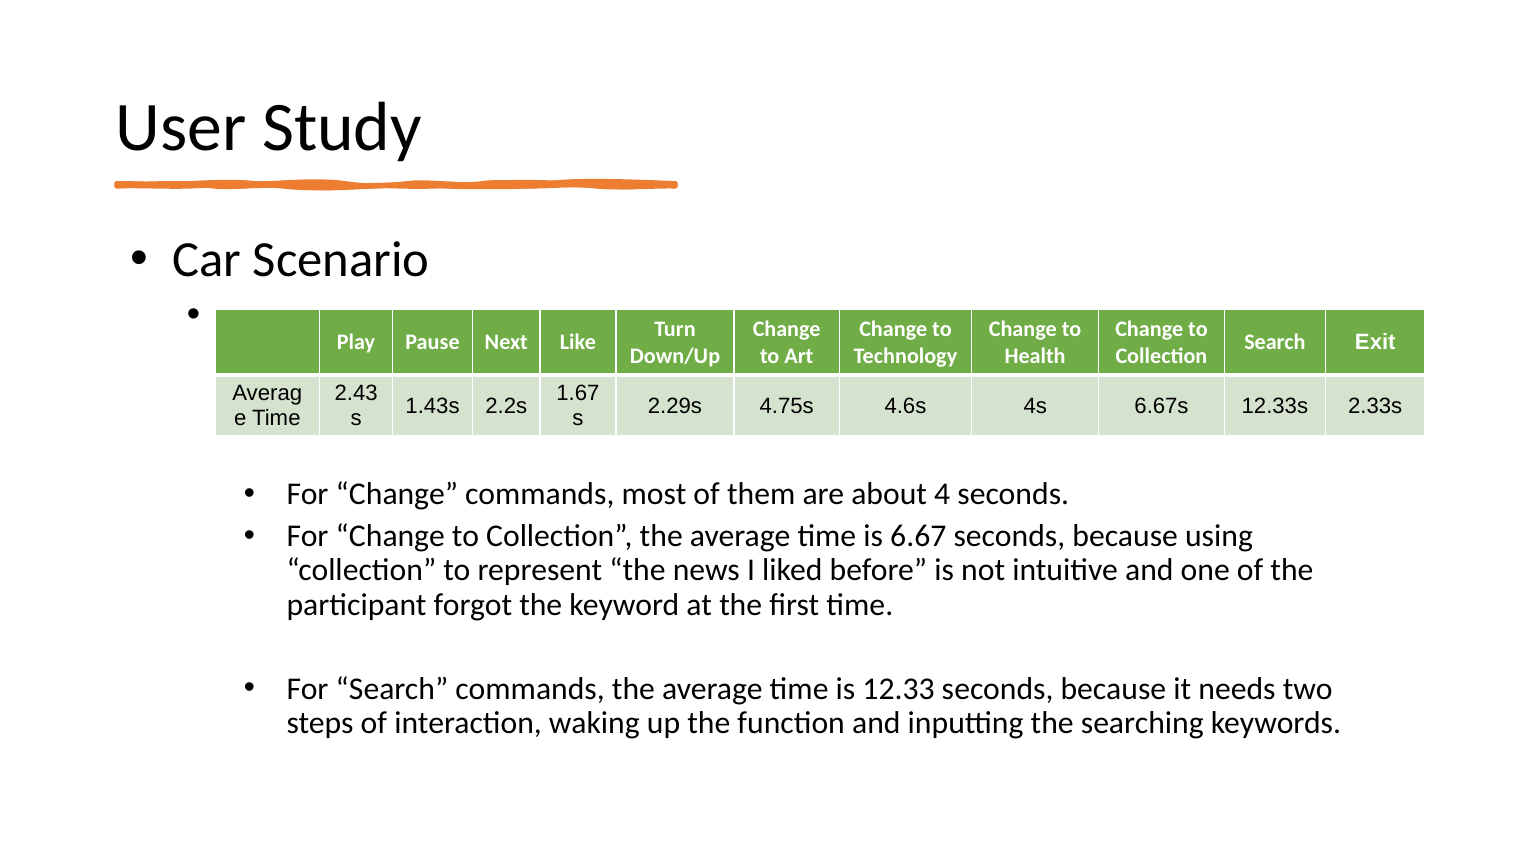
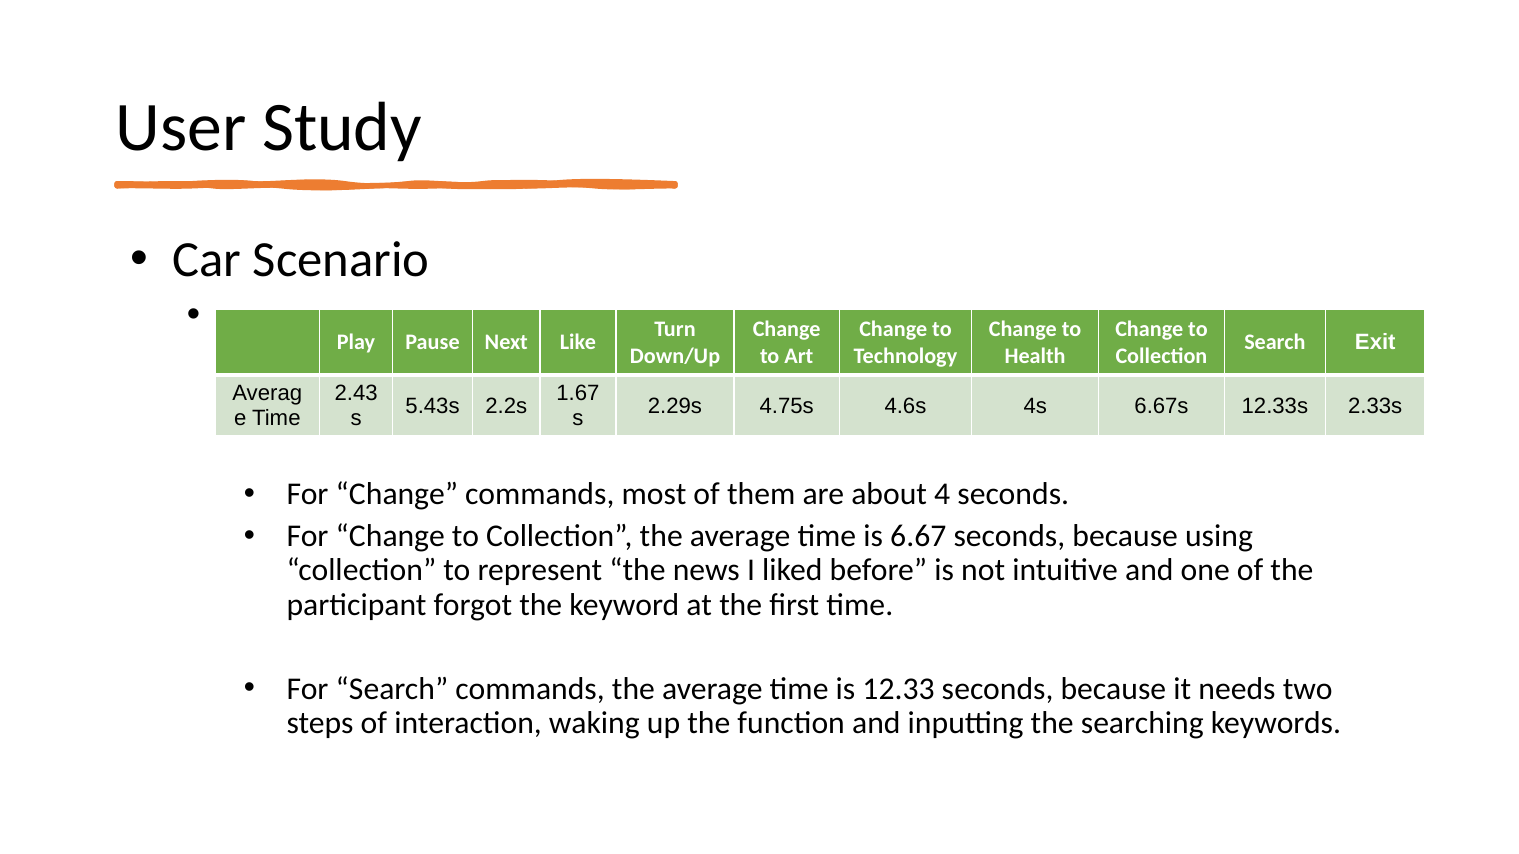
1.43s: 1.43s -> 5.43s
